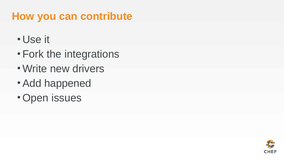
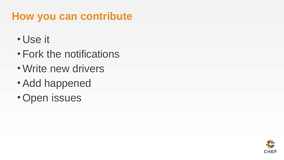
integrations: integrations -> notifications
